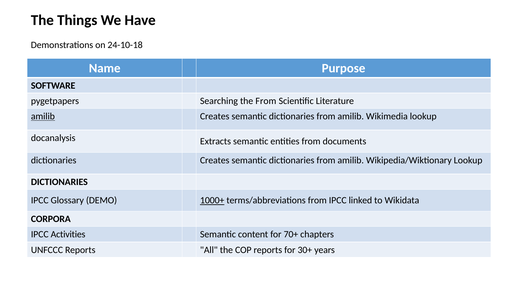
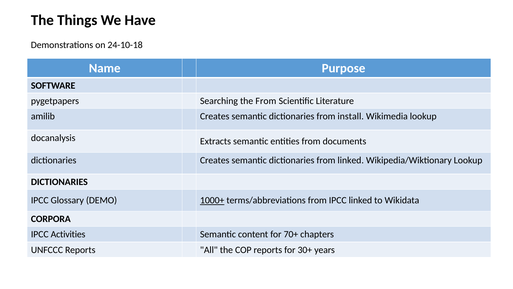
amilib at (43, 116) underline: present -> none
amilib at (351, 116): amilib -> install
amilib at (351, 160): amilib -> linked
